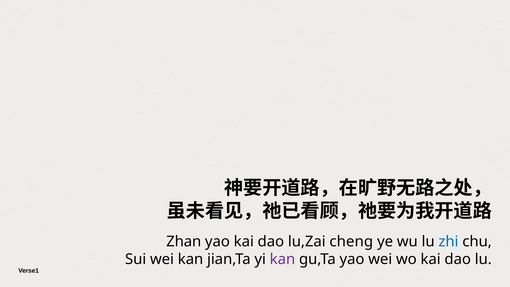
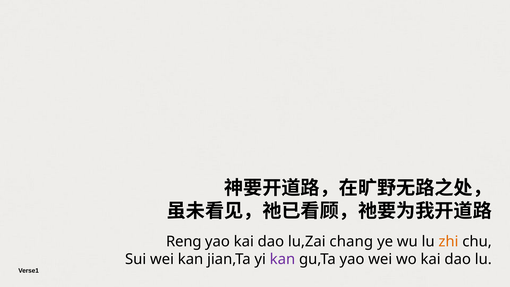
Zhan: Zhan -> Reng
cheng: cheng -> chang
zhi colour: blue -> orange
